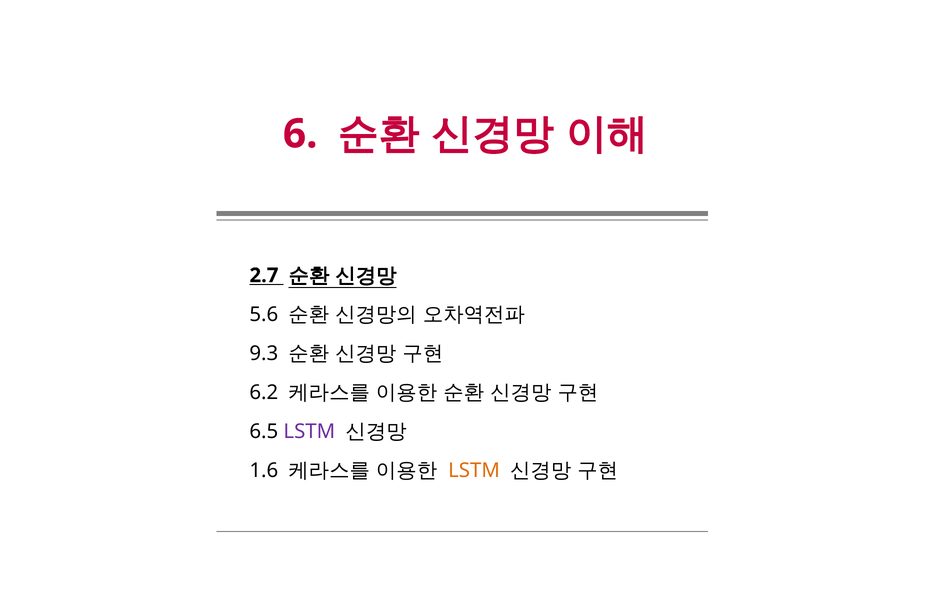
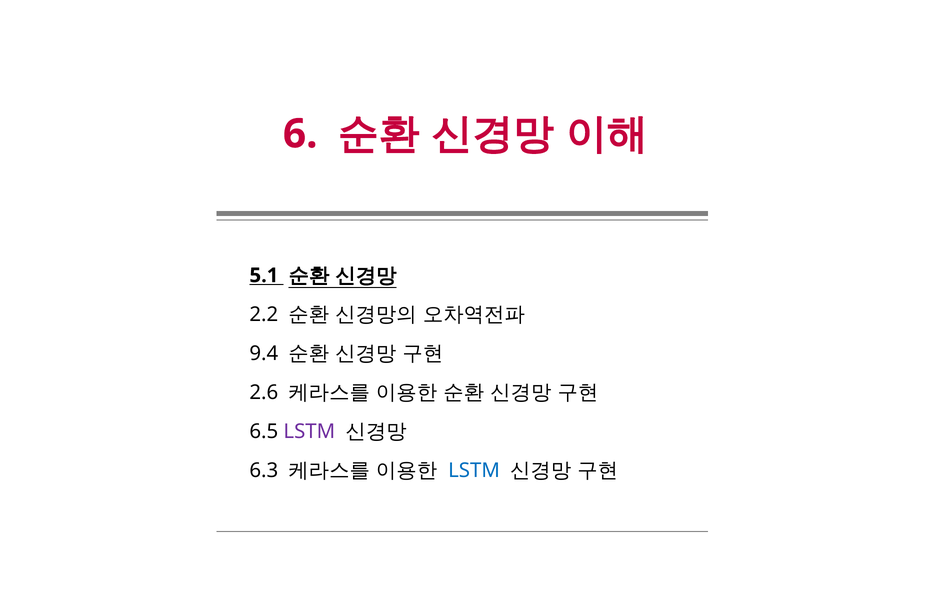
2.7: 2.7 -> 5.1
5.6: 5.6 -> 2.2
9.3: 9.3 -> 9.4
6.2: 6.2 -> 2.6
1.6: 1.6 -> 6.3
LSTM at (474, 471) colour: orange -> blue
